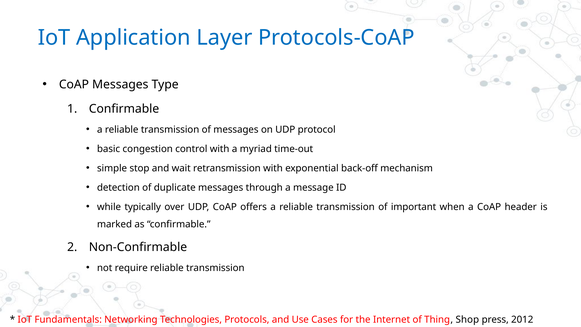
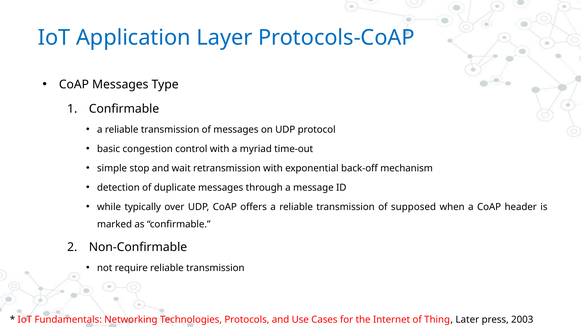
important: important -> supposed
Shop: Shop -> Later
2012: 2012 -> 2003
